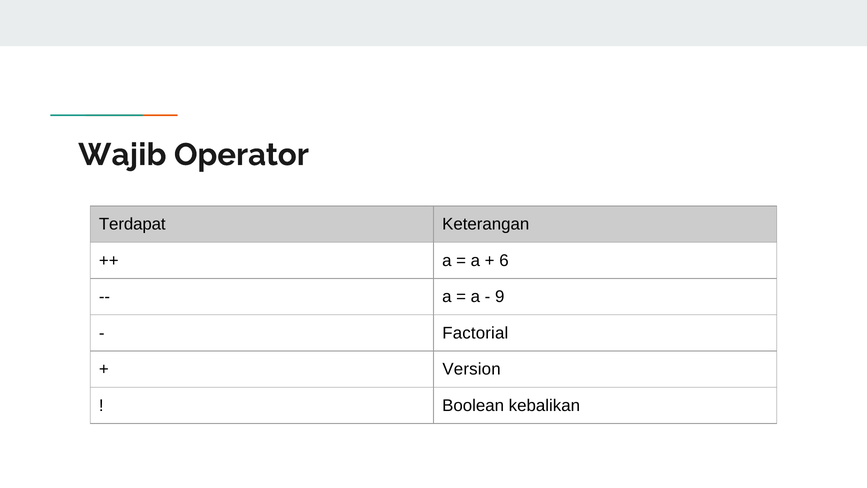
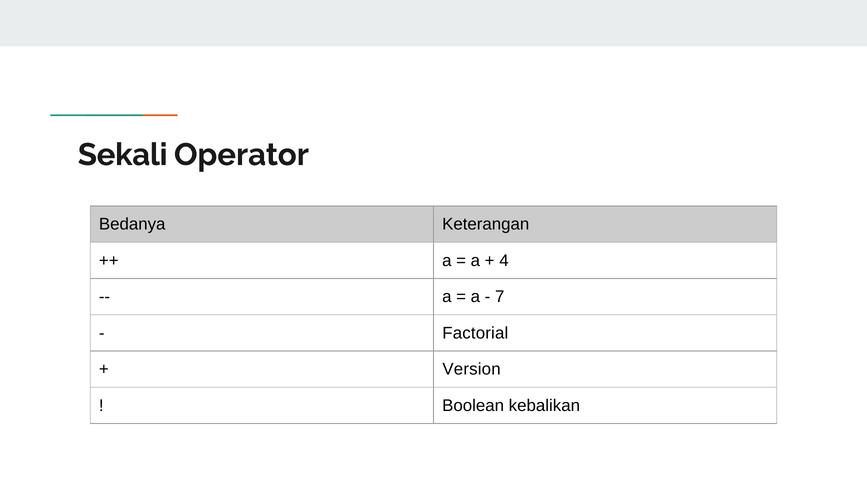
Wajib: Wajib -> Sekali
Terdapat: Terdapat -> Bedanya
6: 6 -> 4
9: 9 -> 7
